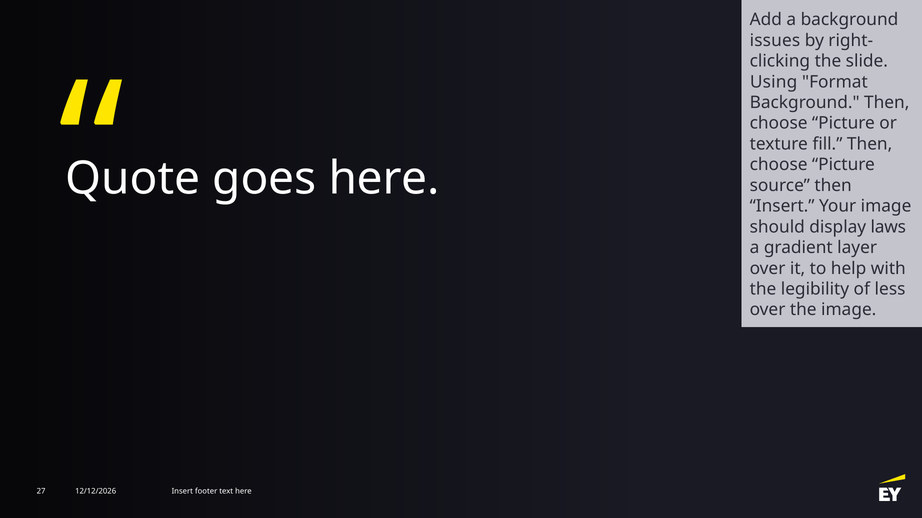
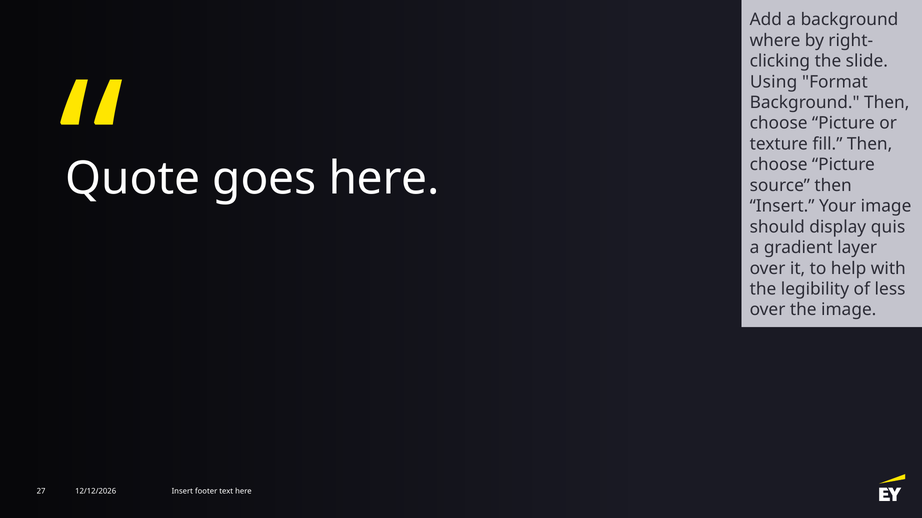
issues: issues -> where
laws: laws -> quis
